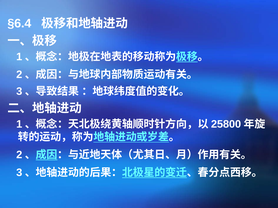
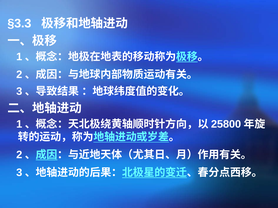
§6.4: §6.4 -> §3.3
